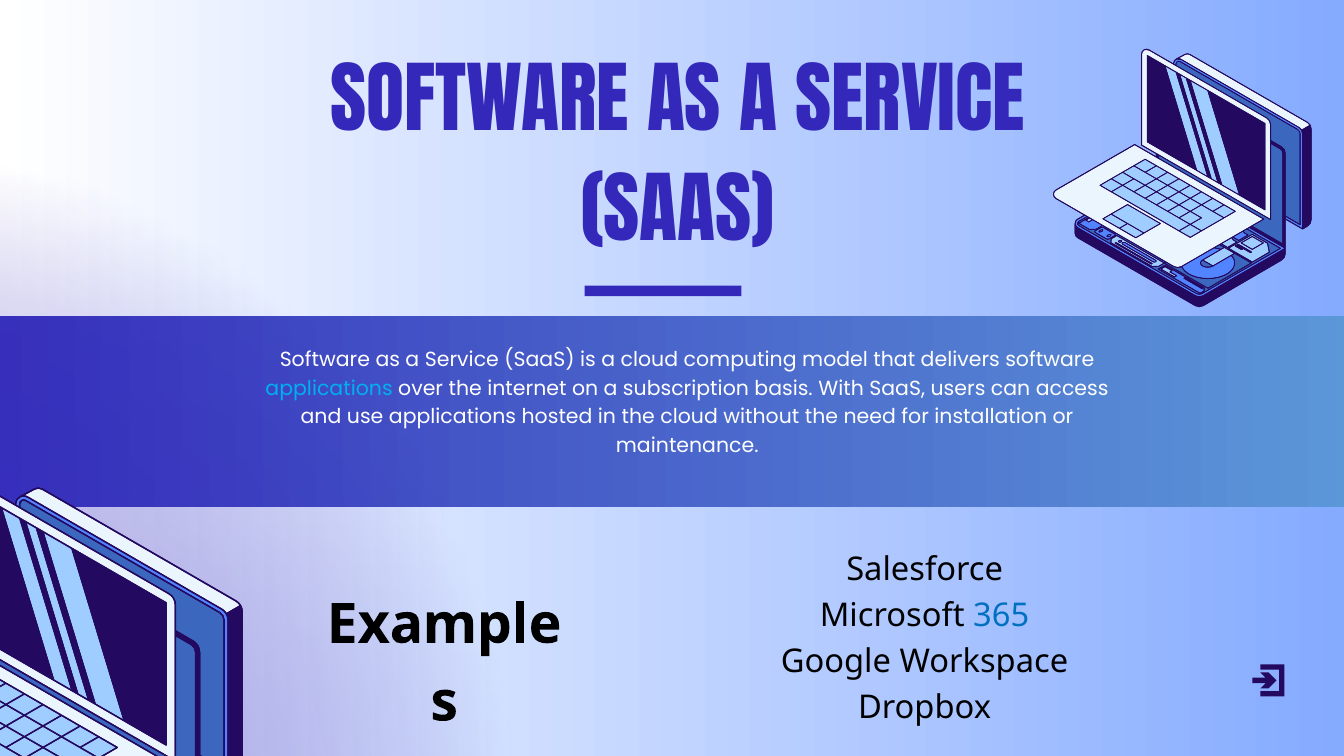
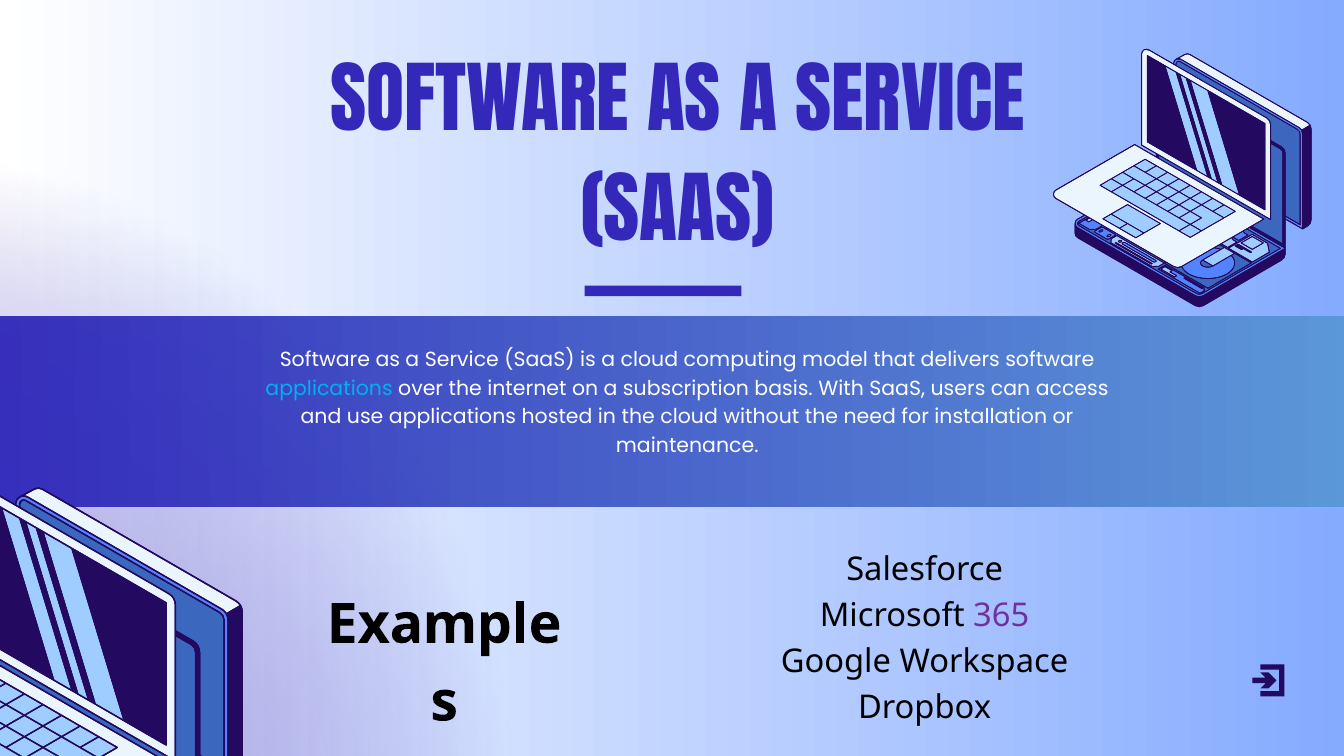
365 colour: blue -> purple
